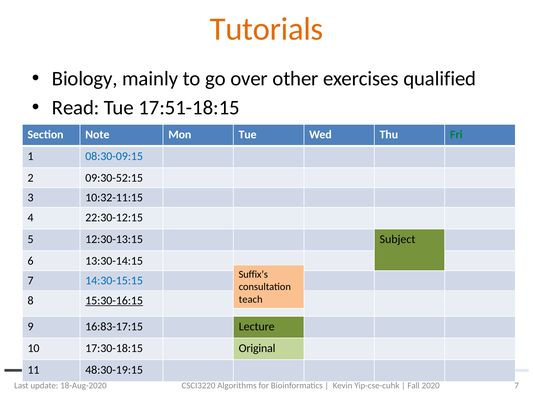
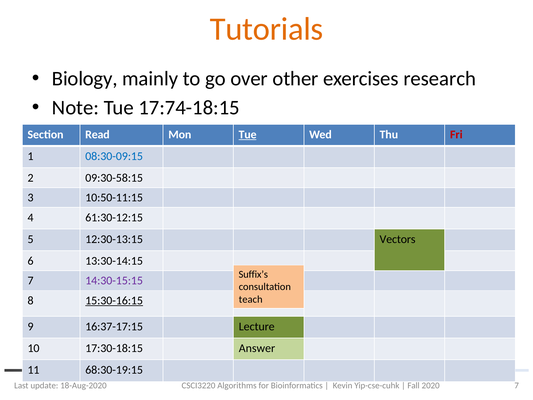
qualified: qualified -> research
Read: Read -> Note
17:51-18:15: 17:51-18:15 -> 17:74-18:15
Note: Note -> Read
Tue at (248, 134) underline: none -> present
Fri colour: green -> red
09:30-52:15: 09:30-52:15 -> 09:30-58:15
10:32-11:15: 10:32-11:15 -> 10:50-11:15
22:30-12:15: 22:30-12:15 -> 61:30-12:15
Subject: Subject -> Vectors
14:30-15:15 colour: blue -> purple
16:83-17:15: 16:83-17:15 -> 16:37-17:15
Original: Original -> Answer
48:30-19:15: 48:30-19:15 -> 68:30-19:15
